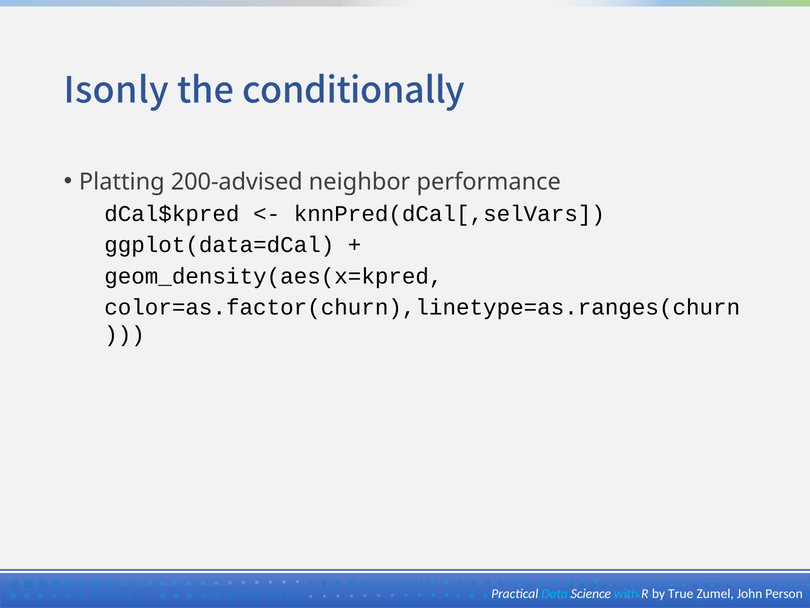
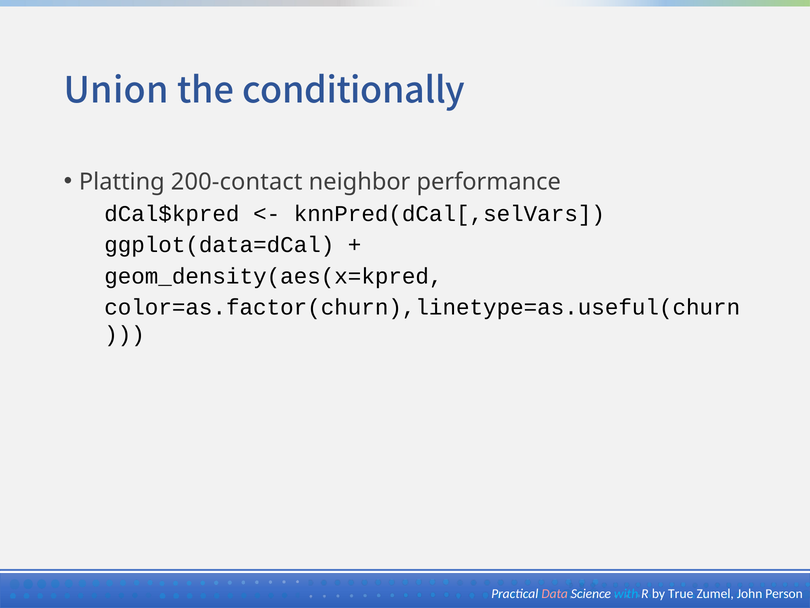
Isonly: Isonly -> Union
200-advised: 200-advised -> 200-contact
color=as.factor(churn),linetype=as.ranges(churn: color=as.factor(churn),linetype=as.ranges(churn -> color=as.factor(churn),linetype=as.useful(churn
Data colour: light blue -> pink
